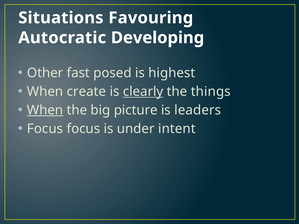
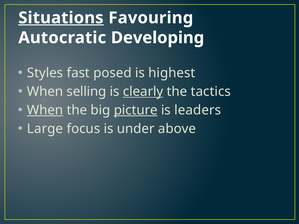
Situations underline: none -> present
Other: Other -> Styles
create: create -> selling
things: things -> tactics
picture underline: none -> present
Focus at (45, 129): Focus -> Large
intent: intent -> above
